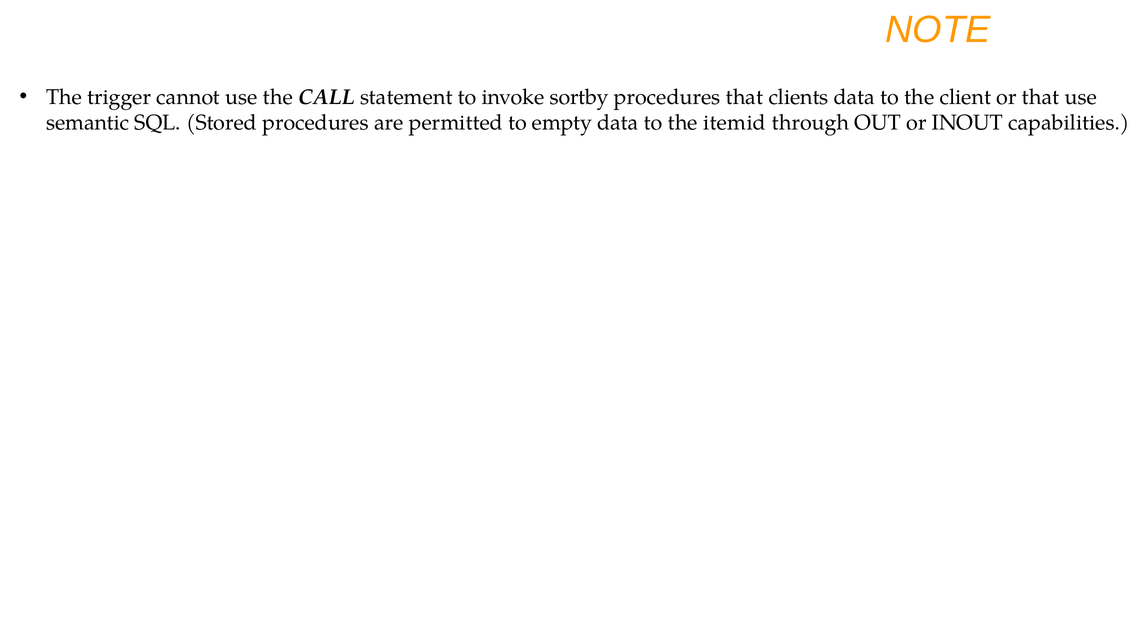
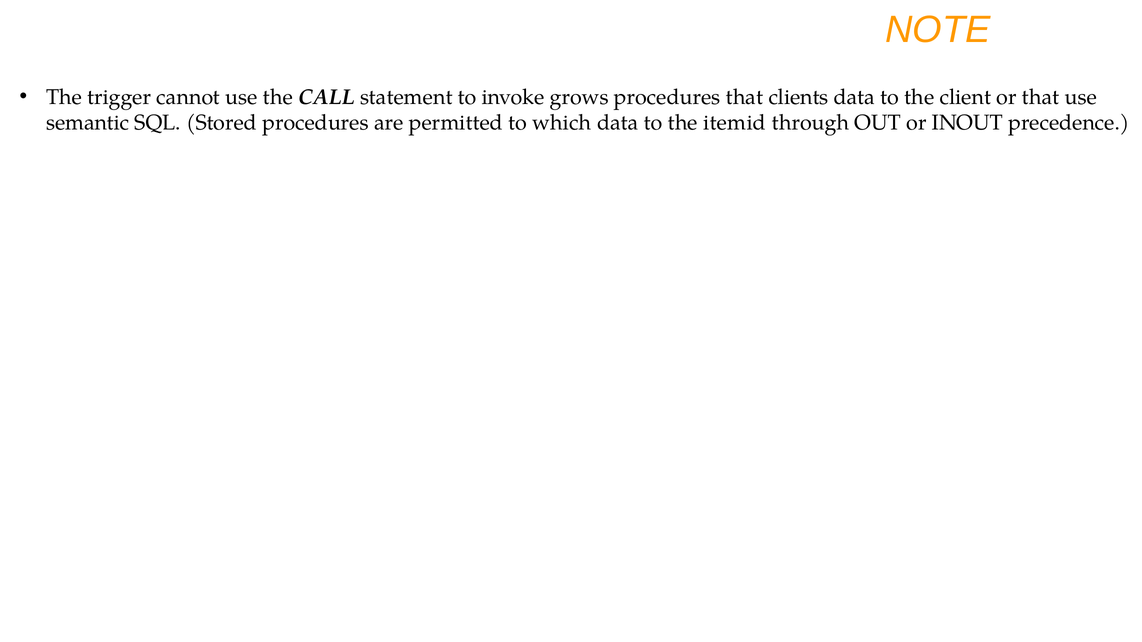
sortby: sortby -> grows
empty: empty -> which
capabilities: capabilities -> precedence
